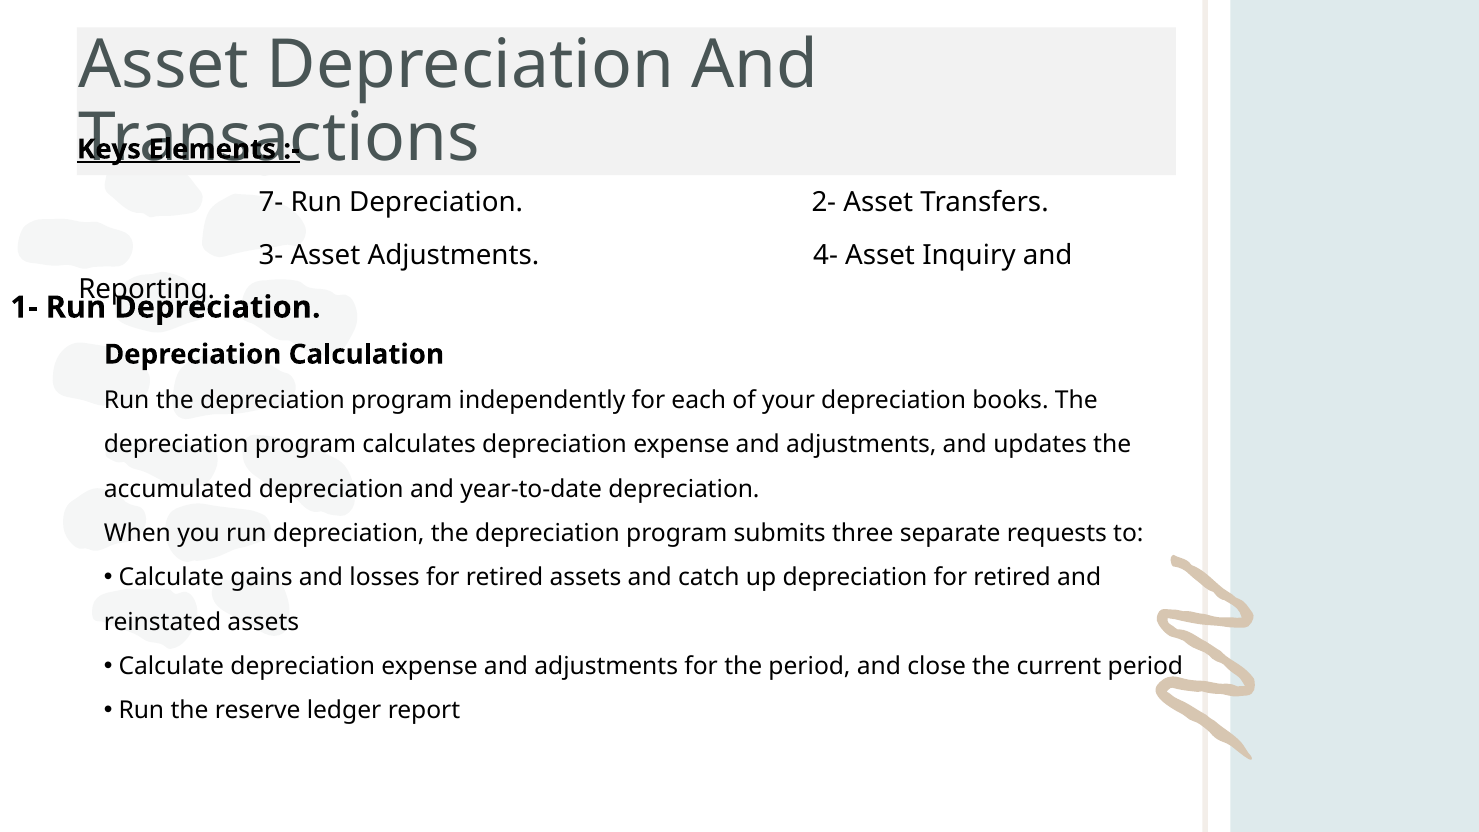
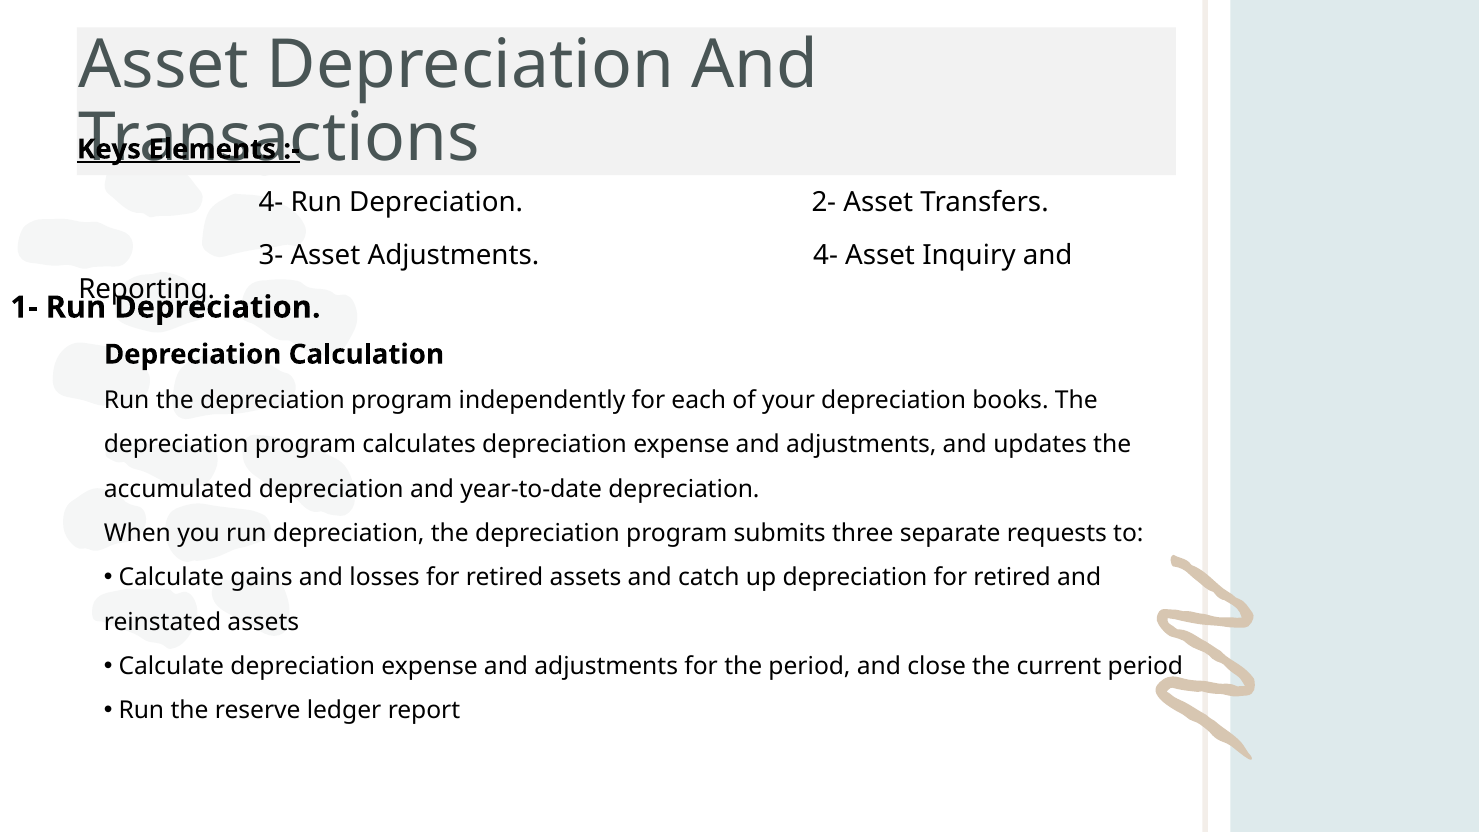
7- at (271, 202): 7- -> 4-
